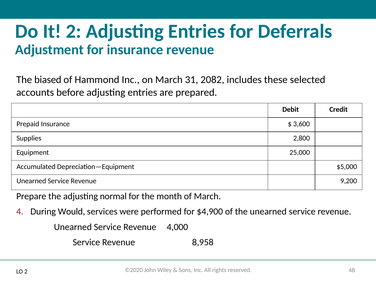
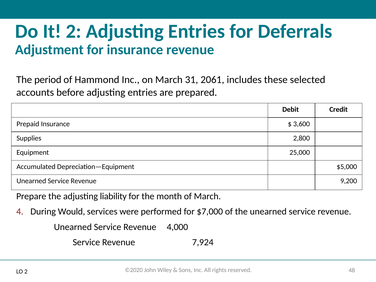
biased: biased -> period
2082: 2082 -> 2061
normal: normal -> liability
$4,900: $4,900 -> $7,000
8,958: 8,958 -> 7,924
